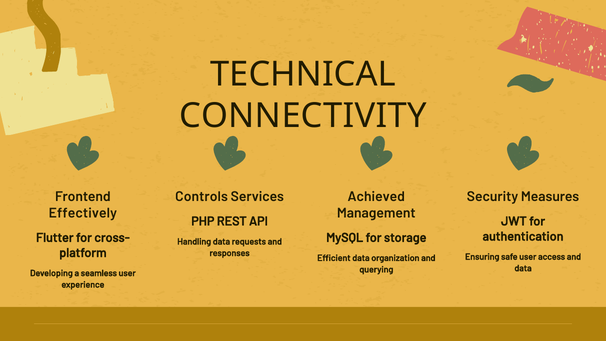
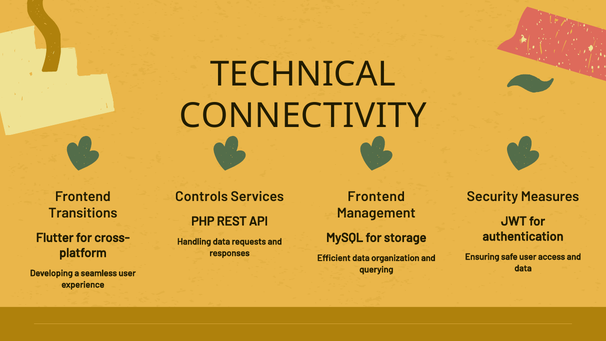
Achieved at (376, 197): Achieved -> Frontend
Effectively: Effectively -> Transitions
